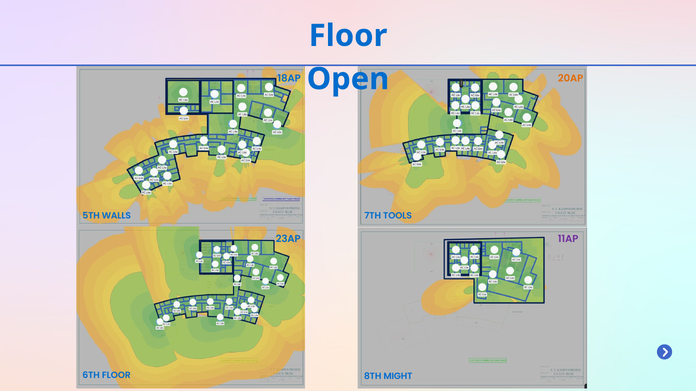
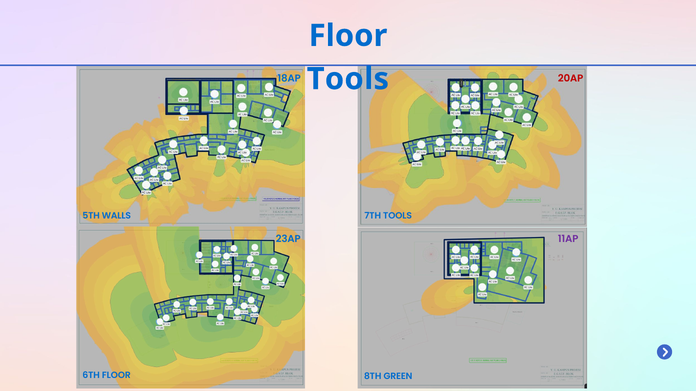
Open at (348, 79): Open -> Tools
20AP colour: orange -> red
MIGHT: MIGHT -> GREEN
